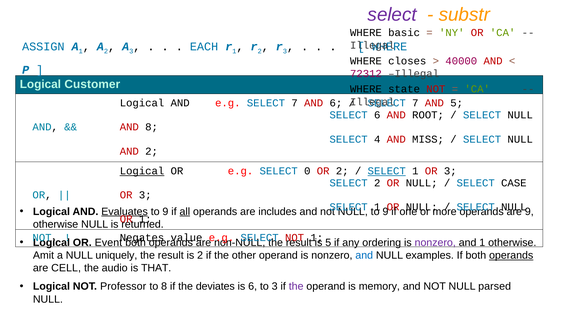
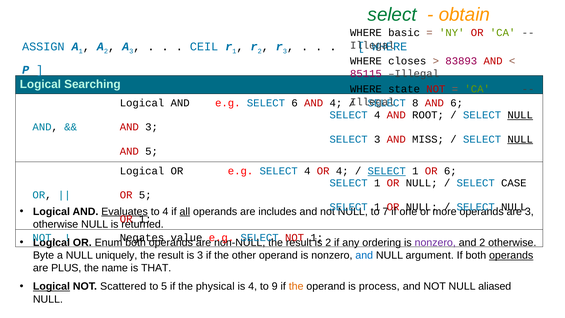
select at (392, 15) colour: purple -> green
substr: substr -> obtain
EACH: EACH -> CEIL
40000: 40000 -> 83893
72312: 72312 -> 85115
Customer: Customer -> Searching
e.g SELECT 7: 7 -> 6
AND 6: 6 -> 4
7 at (415, 103): 7 -> 8
AND 5: 5 -> 6
6 at (377, 115): 6 -> 4
NULL at (520, 115) underline: none -> present
AND 8: 8 -> 3
SELECT 4: 4 -> 3
NULL at (520, 139) underline: none -> present
AND 2: 2 -> 5
Logical at (142, 171) underline: present -> none
e.g SELECT 0: 0 -> 4
OR 2: 2 -> 4
1 OR 3: 3 -> 6
2 at (377, 183): 2 -> 1
3 at (145, 195): 3 -> 5
9 at (165, 211): 9 -> 4
9 at (385, 211): 9 -> 7
9 at (529, 211): 9 -> 3
Event: Event -> Enum
5 at (328, 243): 5 -> 2
and 1: 1 -> 2
Amit: Amit -> Byte
is 2: 2 -> 3
examples: examples -> argument
CELL: CELL -> PLUS
audio: audio -> name
Logical at (51, 286) underline: none -> present
Professor: Professor -> Scattered
to 8: 8 -> 5
deviates: deviates -> physical
is 6: 6 -> 4
to 3: 3 -> 9
the at (296, 286) colour: purple -> orange
memory: memory -> process
parsed: parsed -> aliased
